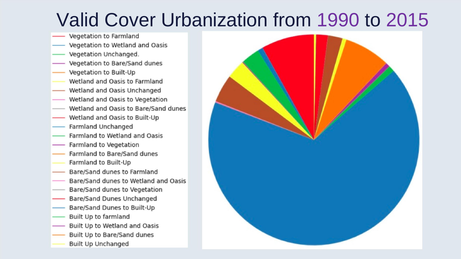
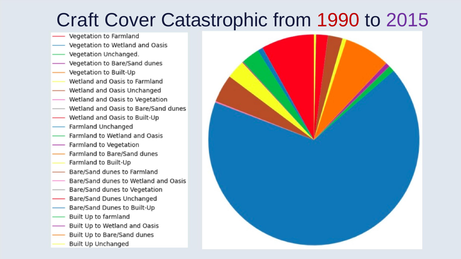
Valid: Valid -> Craft
Urbanization: Urbanization -> Catastrophic
1990 colour: purple -> red
